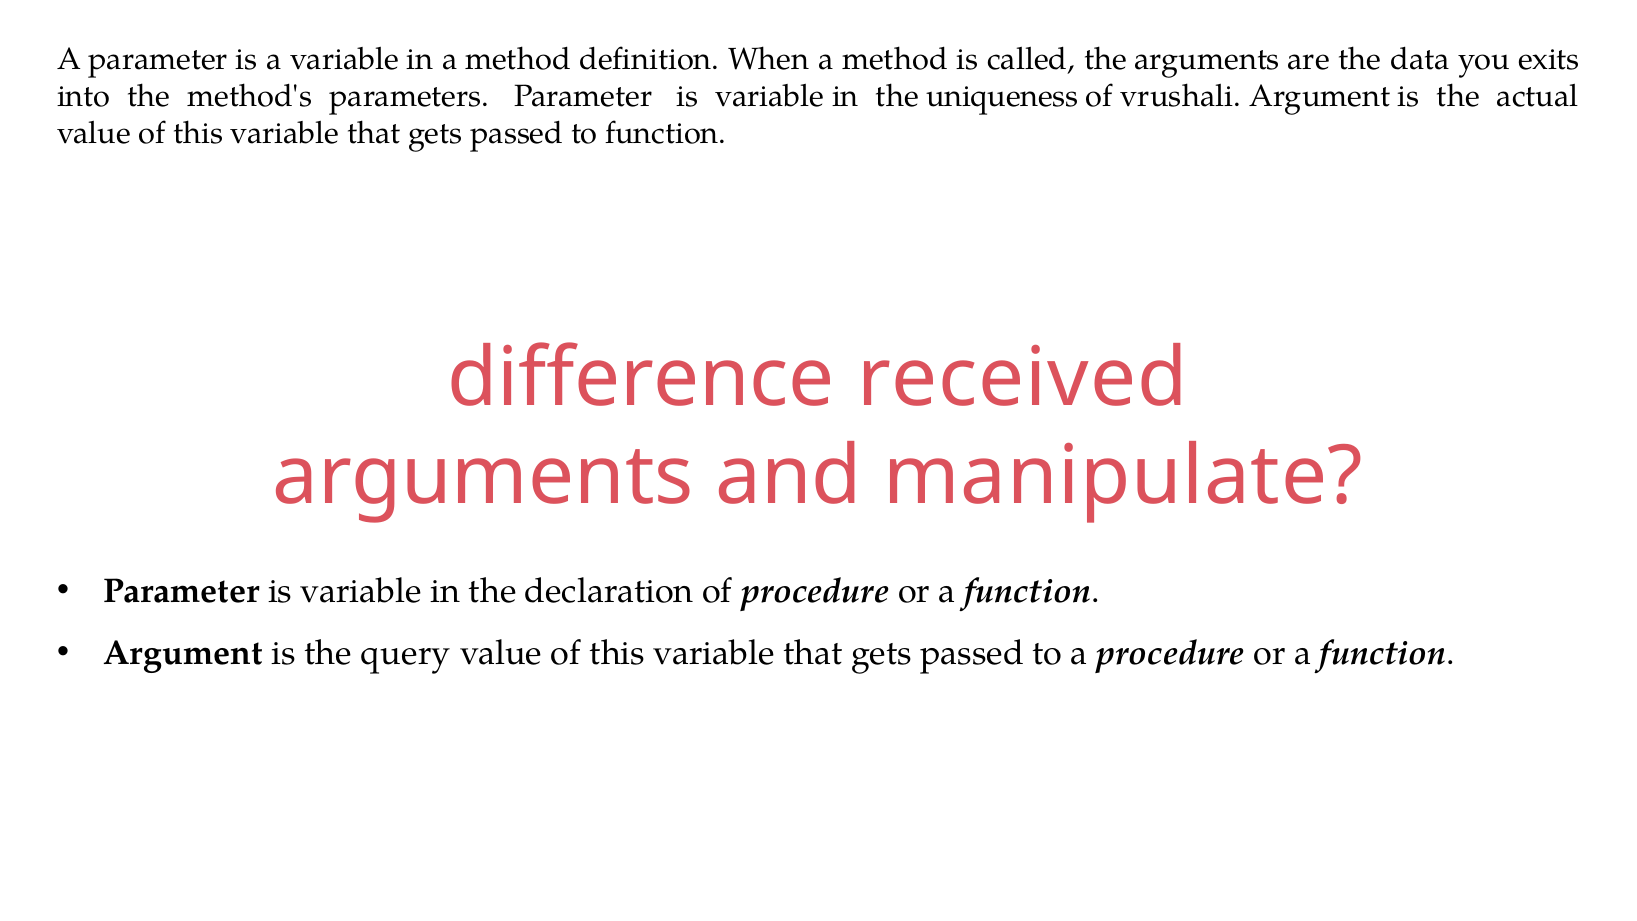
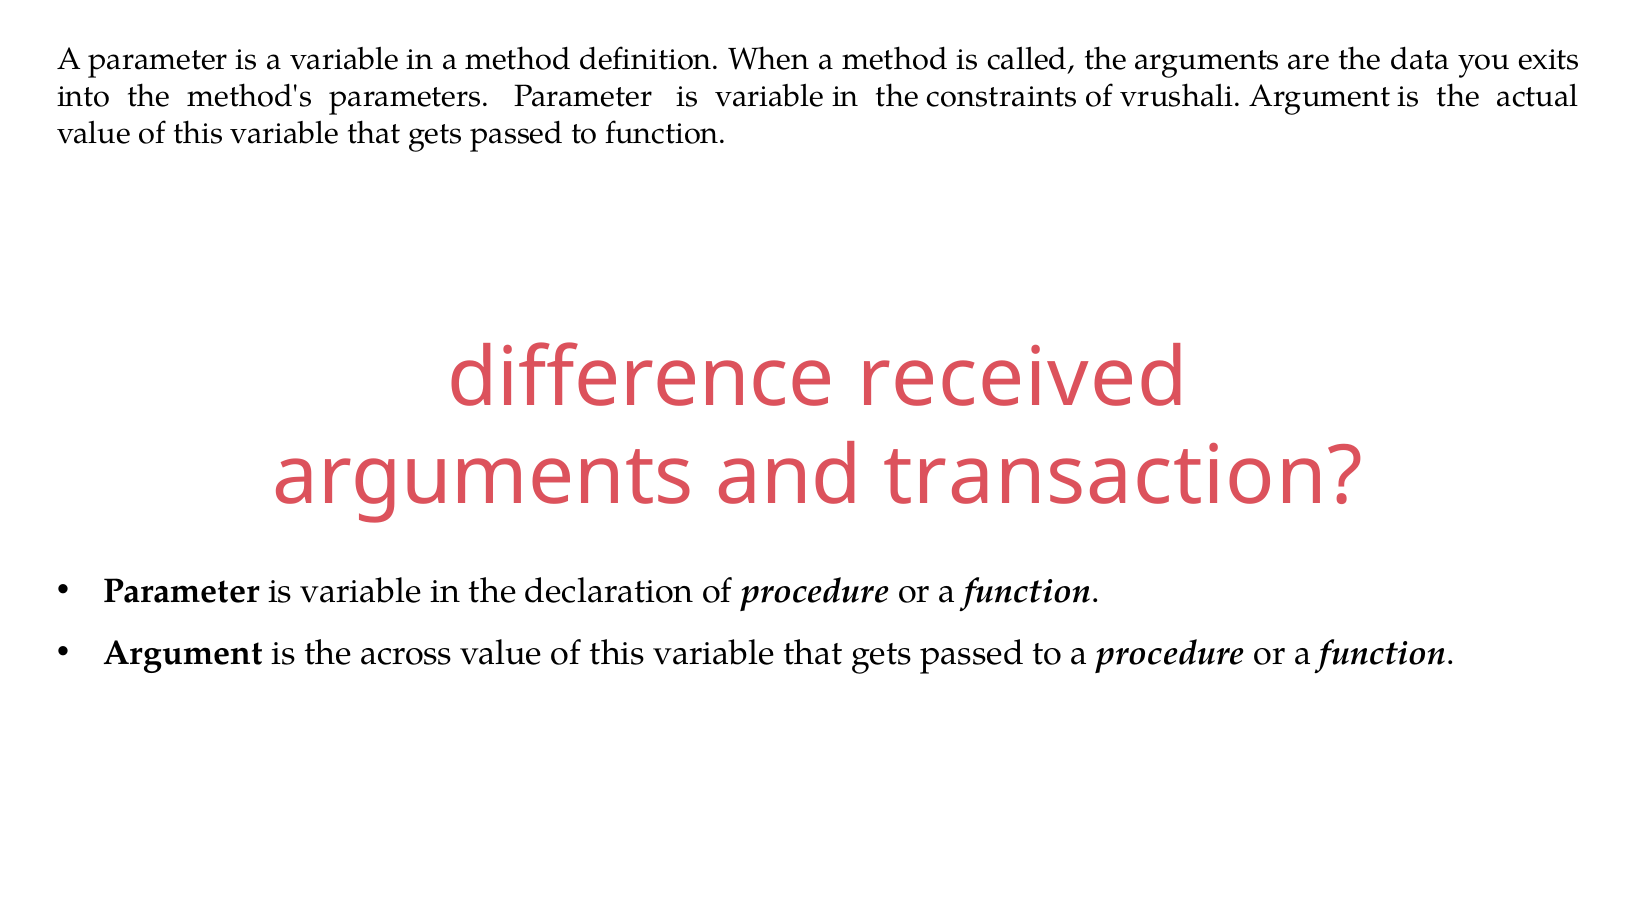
uniqueness: uniqueness -> constraints
manipulate: manipulate -> transaction
query: query -> across
